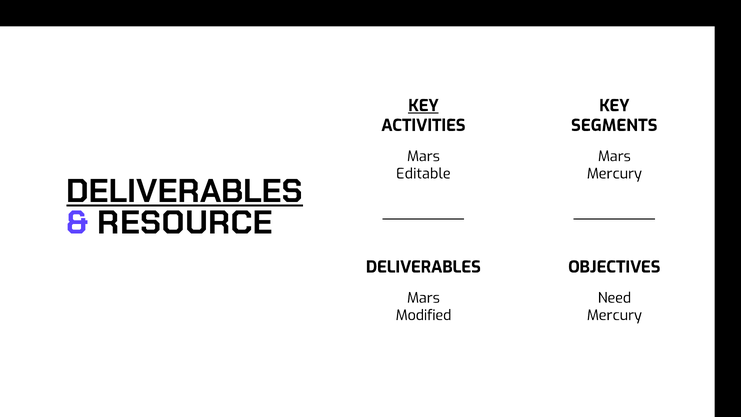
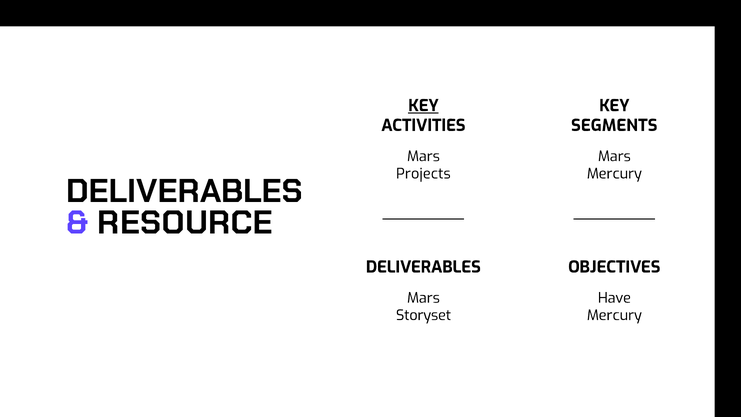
Editable: Editable -> Projects
DELIVERABLES at (185, 191) underline: present -> none
Need: Need -> Have
Modified: Modified -> Storyset
